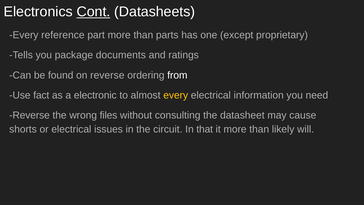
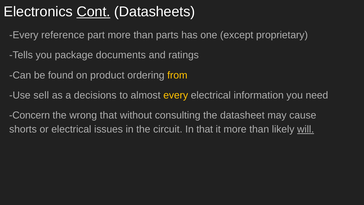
on reverse: reverse -> product
from colour: white -> yellow
fact: fact -> sell
electronic: electronic -> decisions
Reverse at (29, 115): Reverse -> Concern
wrong files: files -> that
will underline: none -> present
